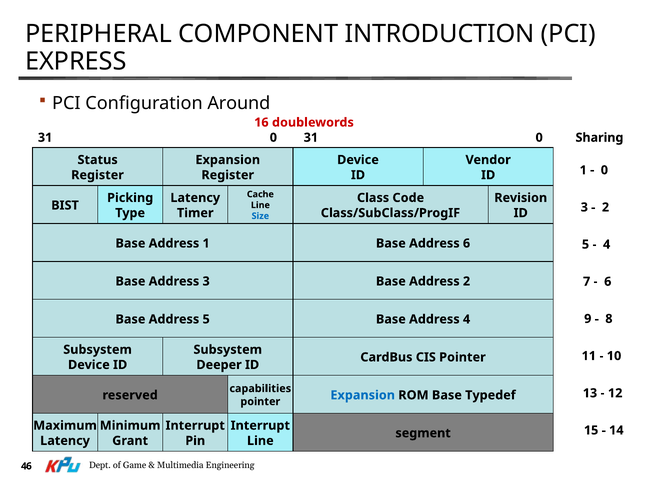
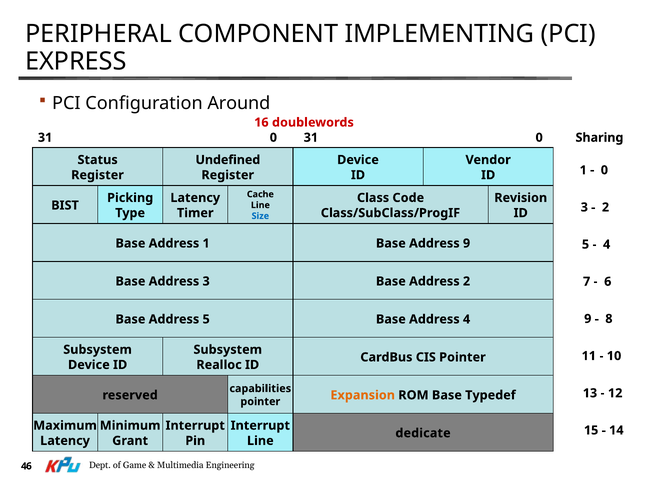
INTRODUCTION: INTRODUCTION -> IMPLEMENTING
Expansion at (228, 160): Expansion -> Undefined
Address 6: 6 -> 9
Deeper: Deeper -> Realloc
Expansion at (363, 395) colour: blue -> orange
segment: segment -> dedicate
